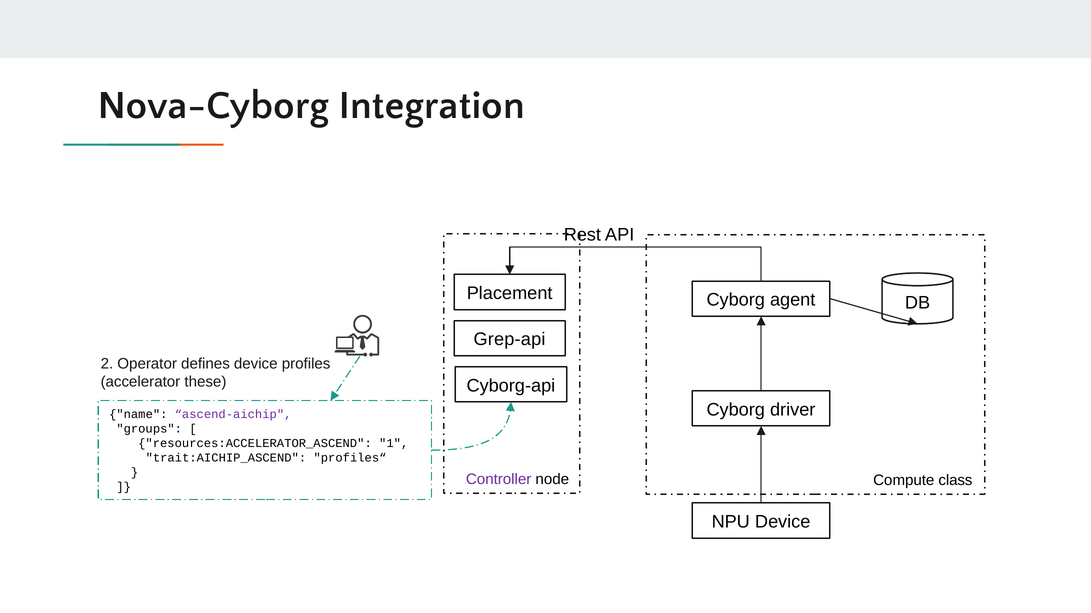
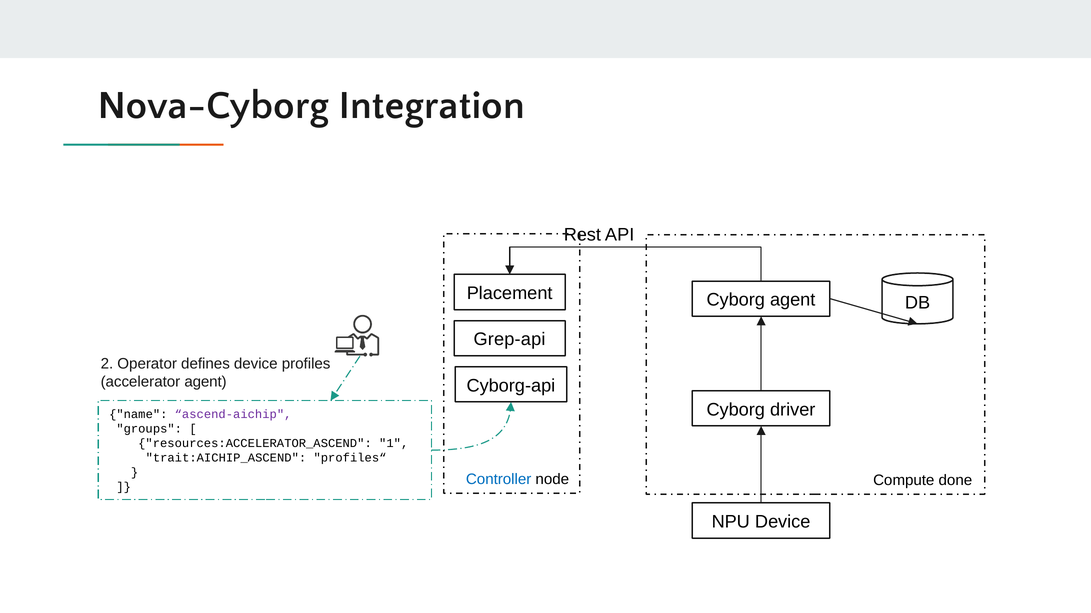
accelerator these: these -> agent
Controller colour: purple -> blue
class: class -> done
